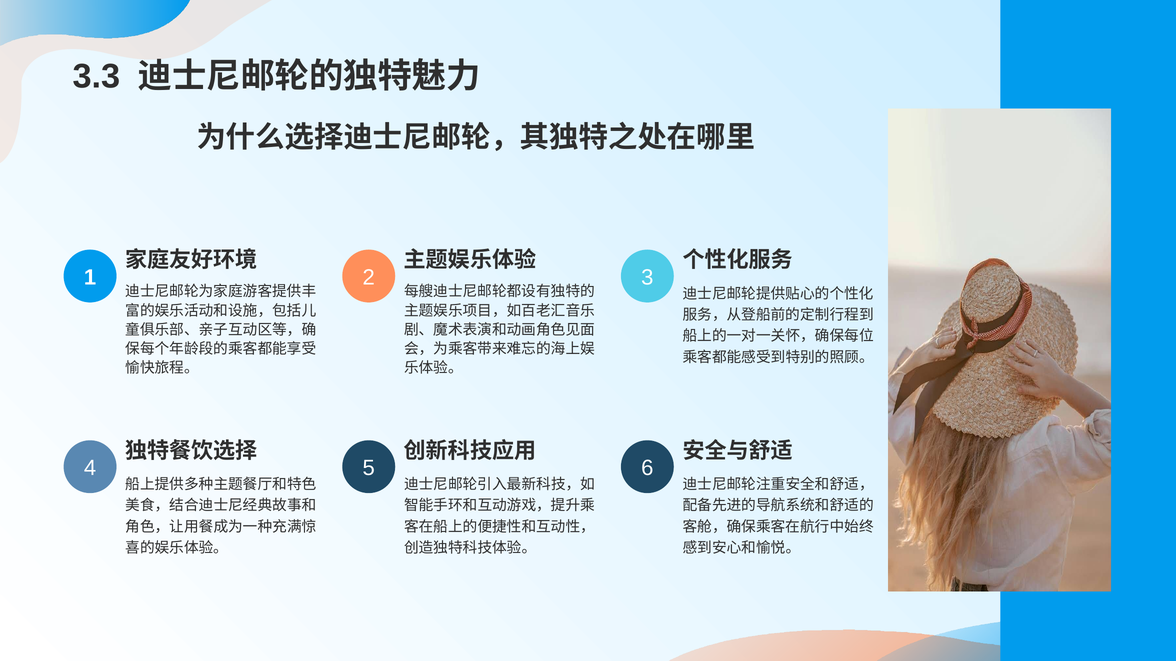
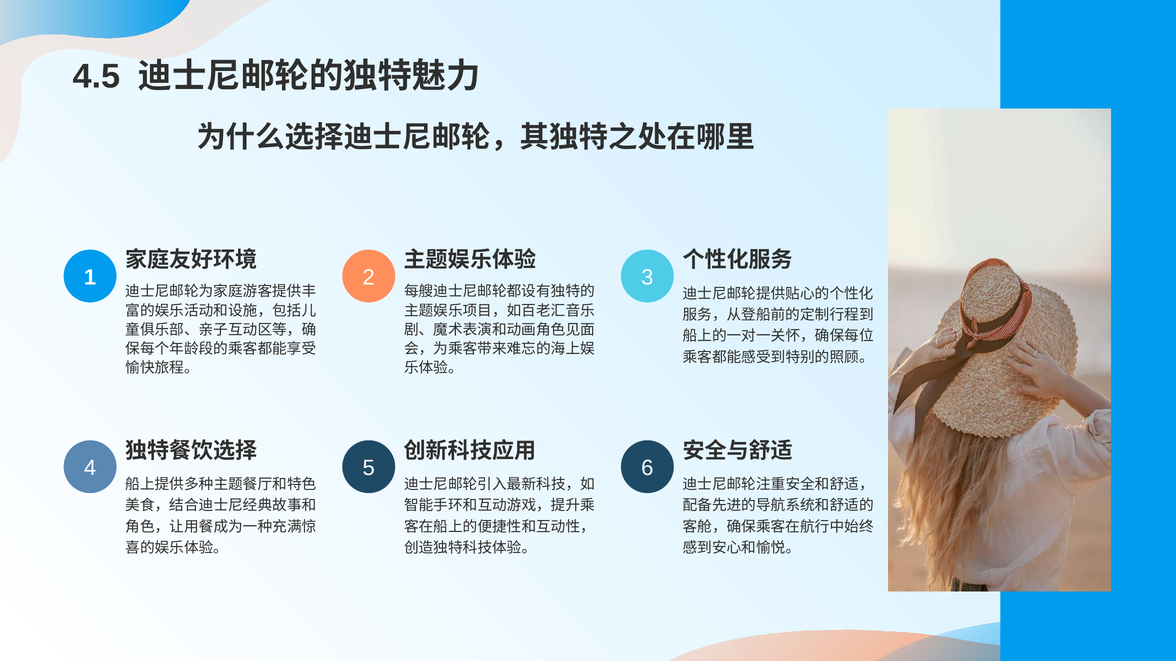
3.3: 3.3 -> 4.5
